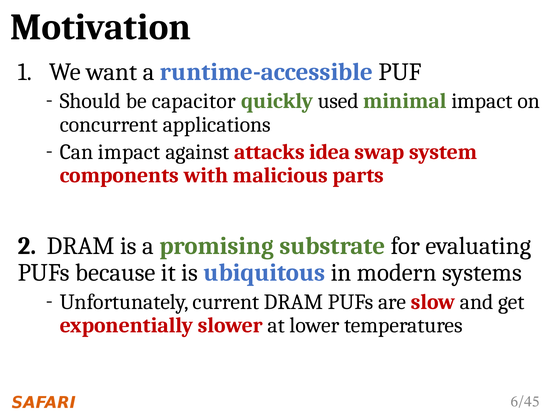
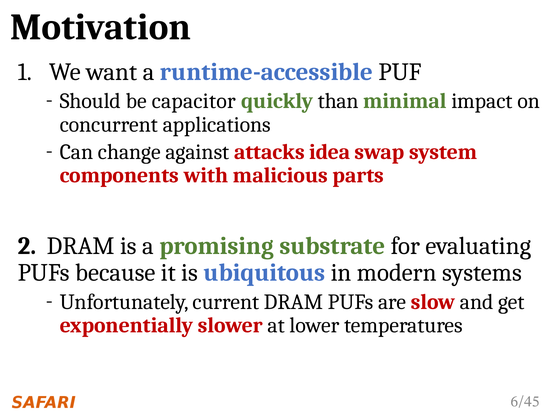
used: used -> than
Can impact: impact -> change
